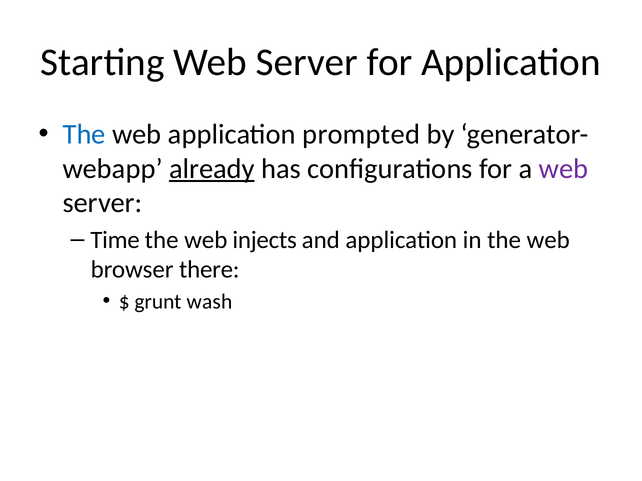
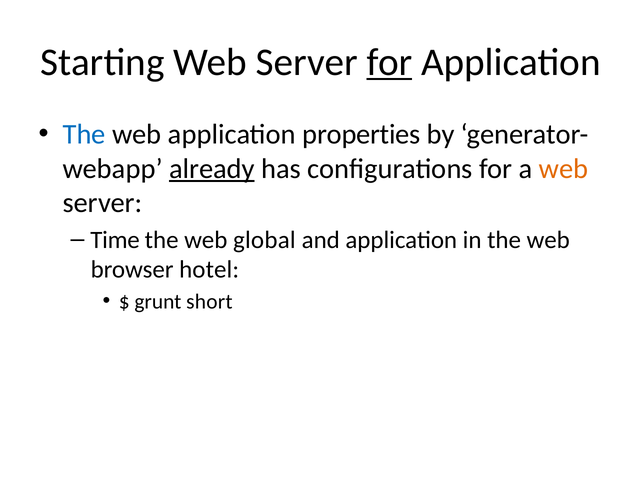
for at (390, 62) underline: none -> present
prompted: prompted -> properties
web at (563, 169) colour: purple -> orange
injects: injects -> global
there: there -> hotel
wash: wash -> short
